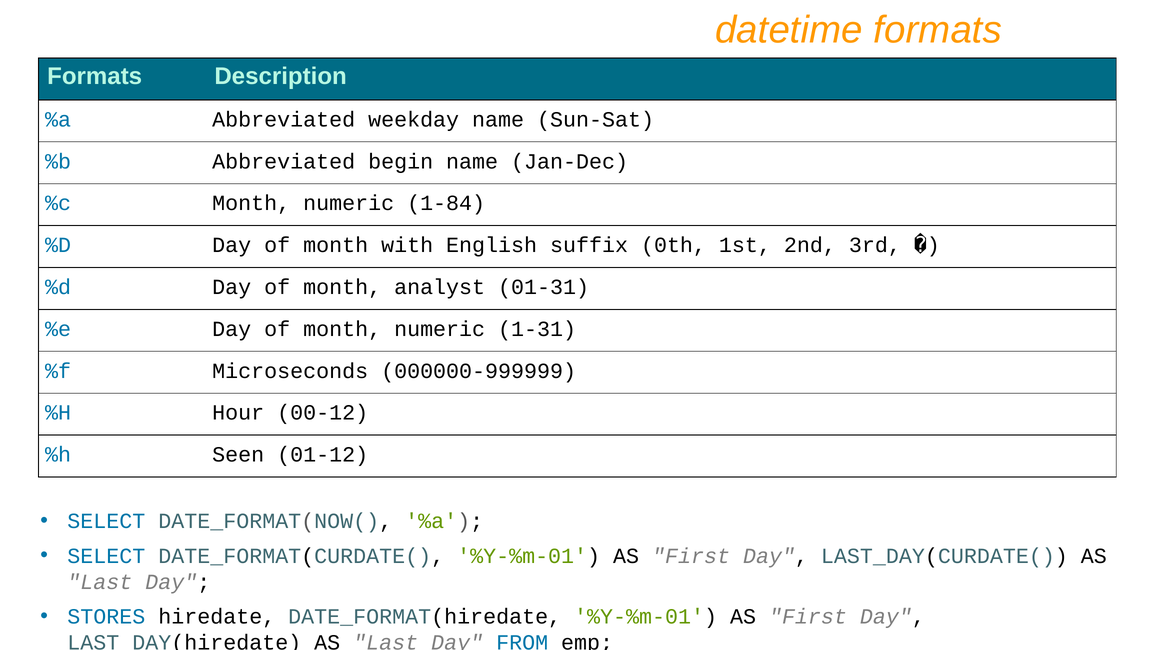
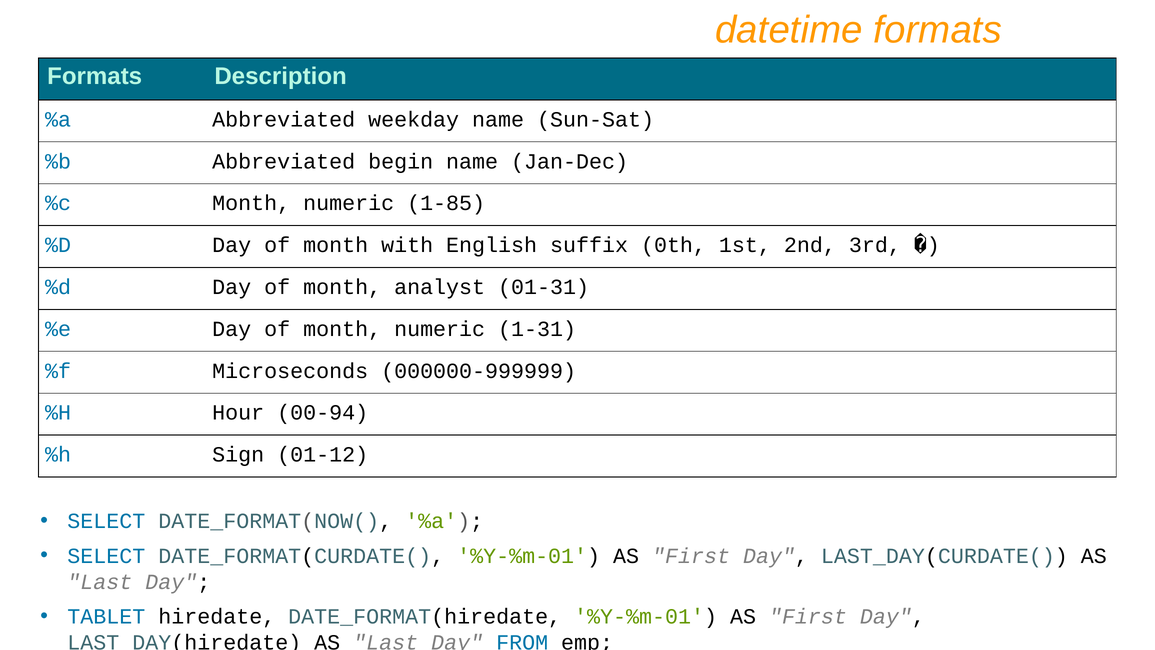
1-84: 1-84 -> 1-85
00-12: 00-12 -> 00-94
Seen: Seen -> Sign
STORES: STORES -> TABLET
